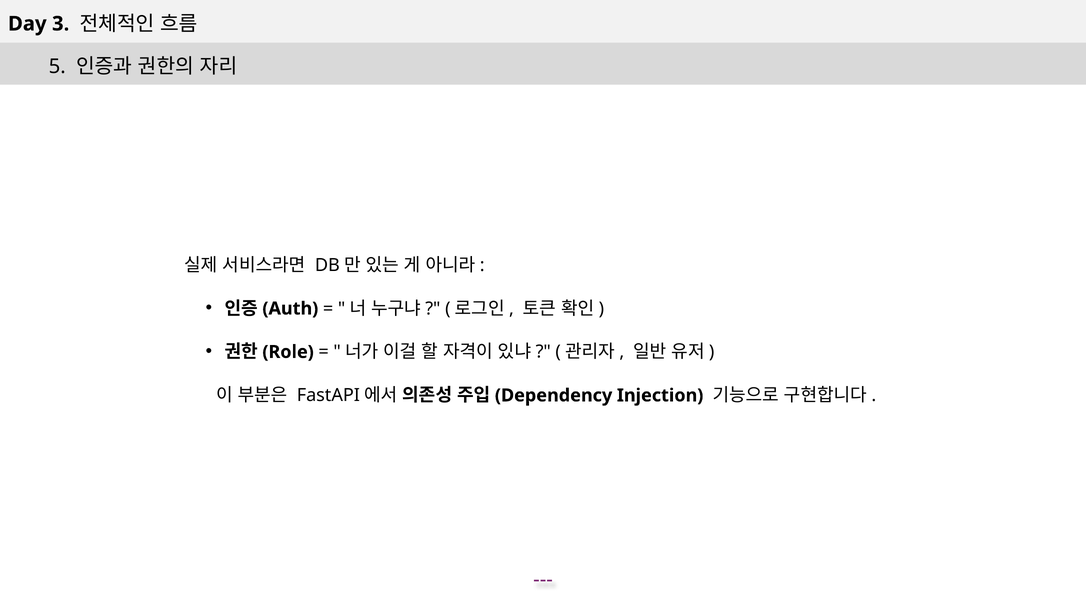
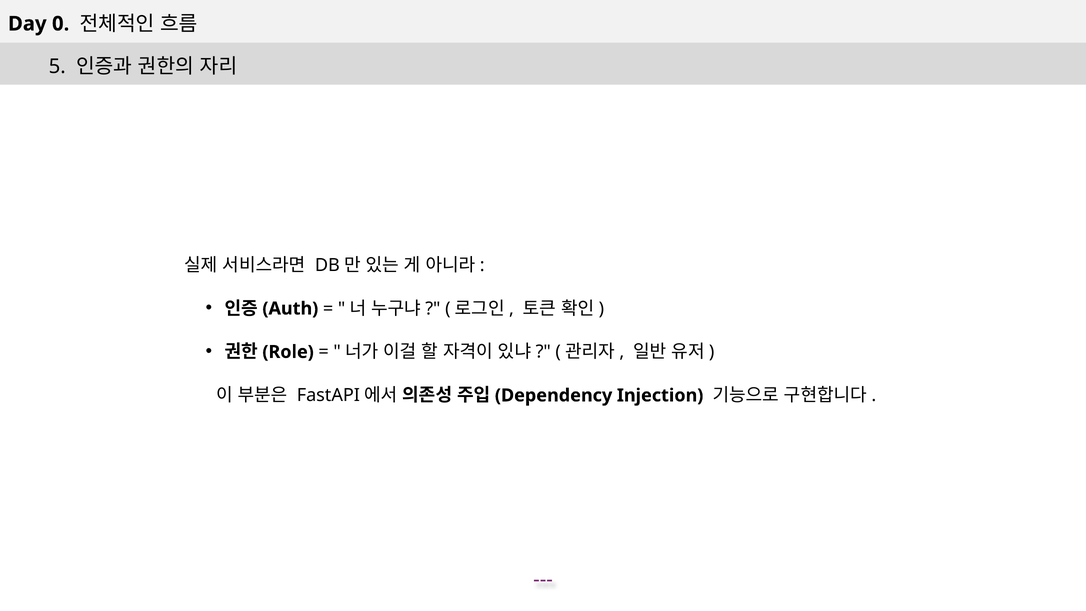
3: 3 -> 0
